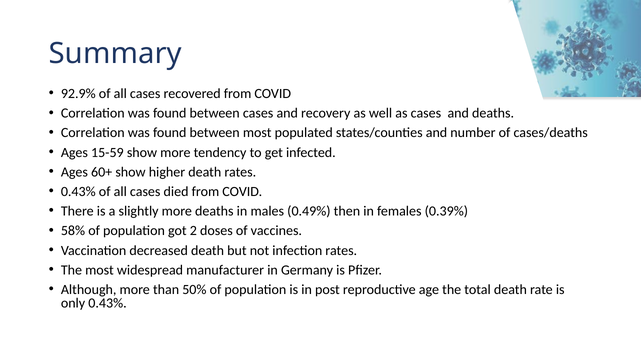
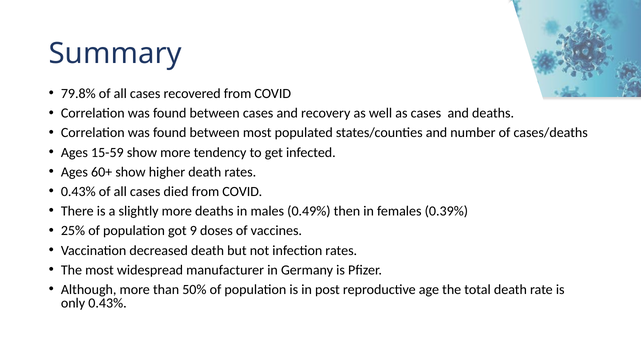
92.9%: 92.9% -> 79.8%
58%: 58% -> 25%
2: 2 -> 9
